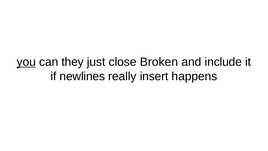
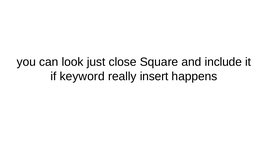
you underline: present -> none
they: they -> look
Broken: Broken -> Square
newlines: newlines -> keyword
